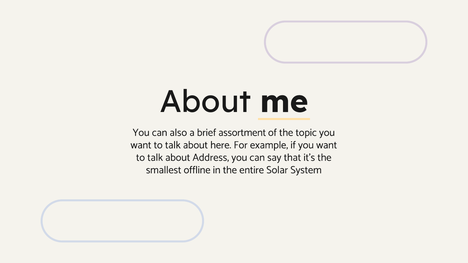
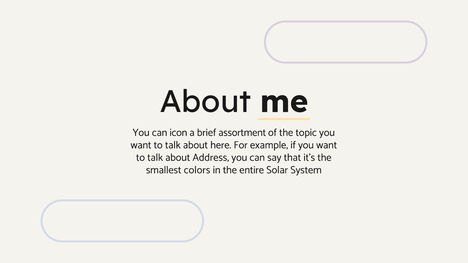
also: also -> icon
offline: offline -> colors
